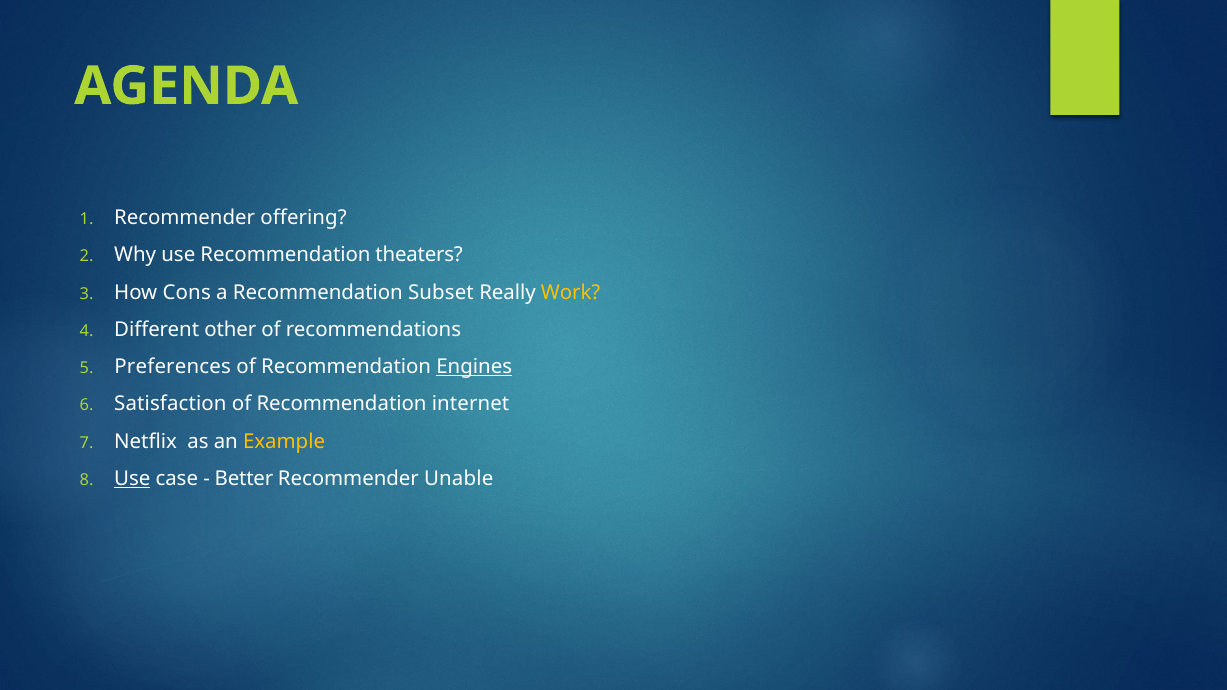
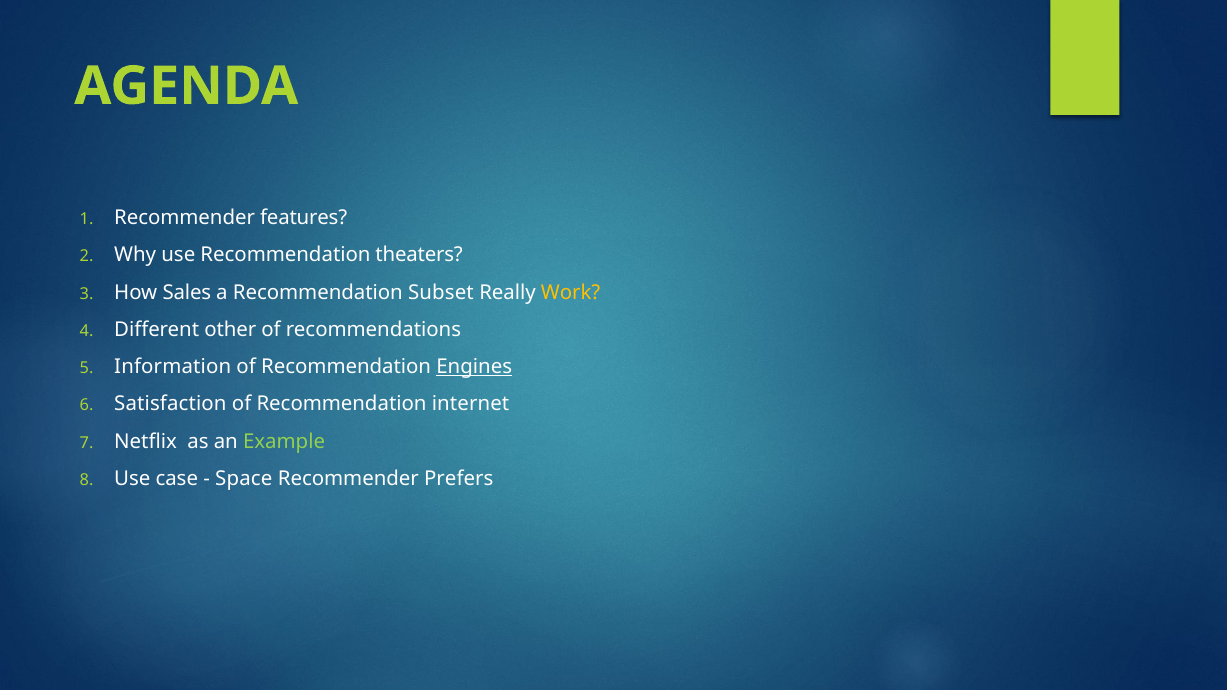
offering: offering -> features
Cons: Cons -> Sales
Preferences: Preferences -> Information
Example colour: yellow -> light green
Use at (132, 479) underline: present -> none
Better: Better -> Space
Unable: Unable -> Prefers
